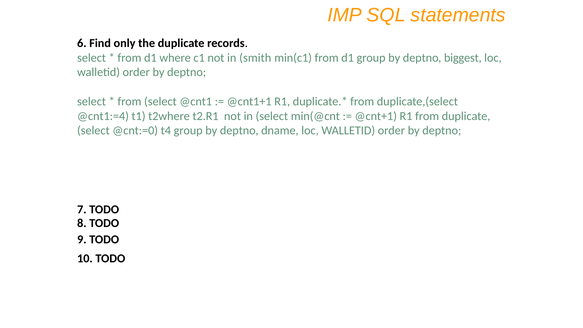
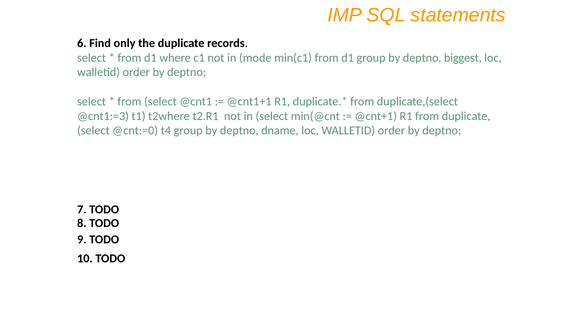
smith: smith -> mode
@cnt1:=4: @cnt1:=4 -> @cnt1:=3
